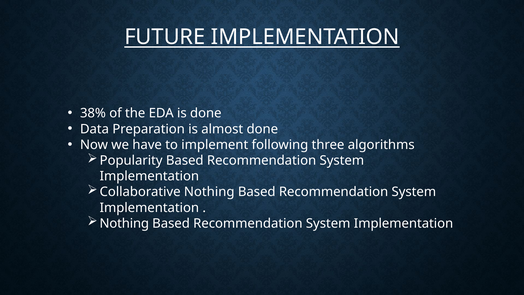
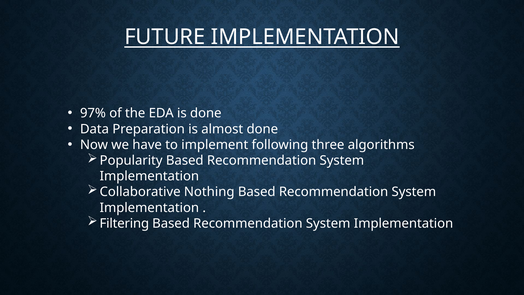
38%: 38% -> 97%
Nothing at (124, 223): Nothing -> Filtering
